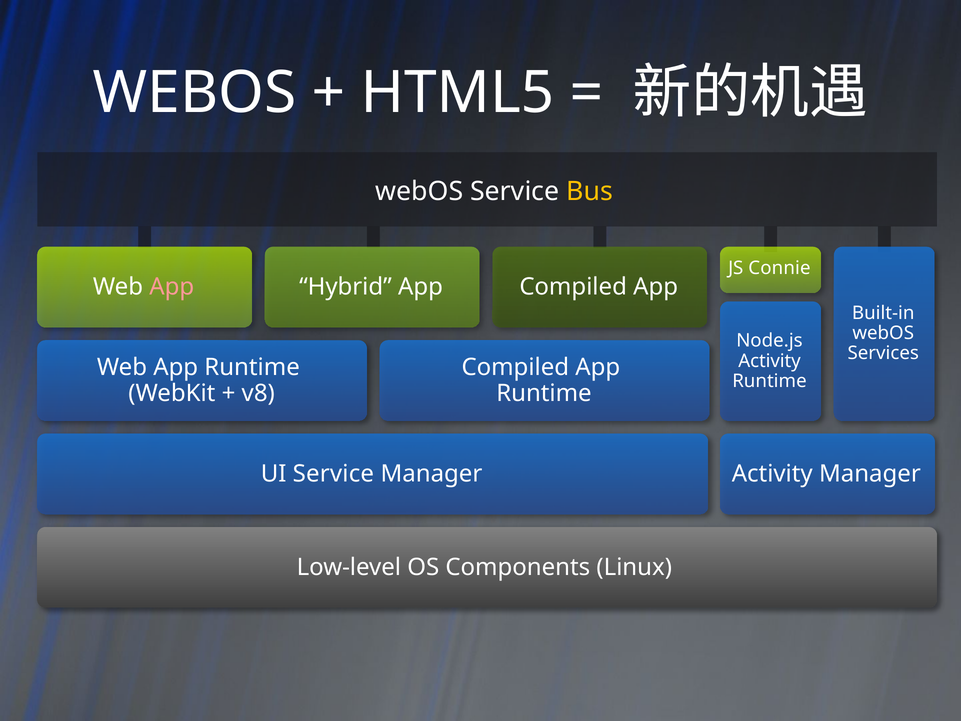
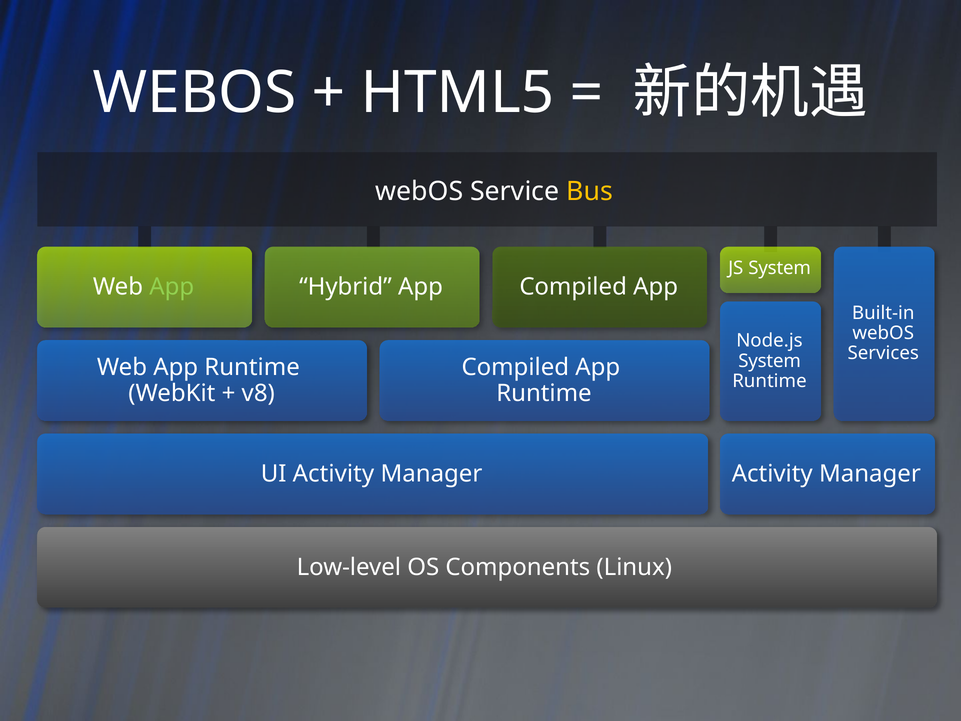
JS Connie: Connie -> System
App at (172, 287) colour: pink -> light green
Activity at (770, 361): Activity -> System
UI Service: Service -> Activity
